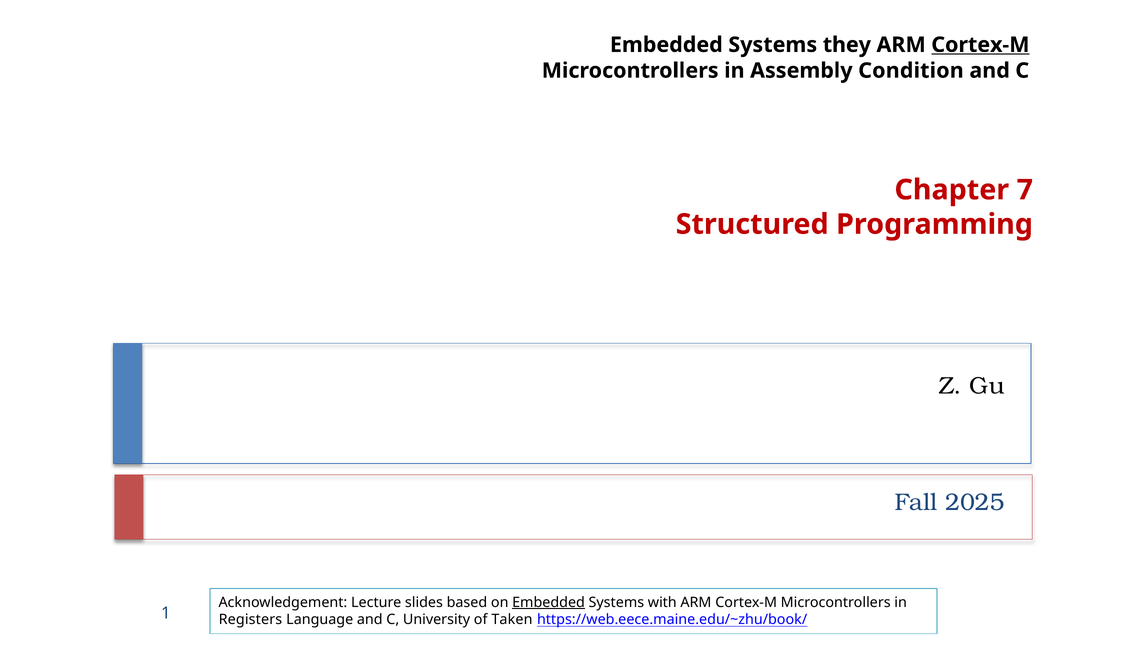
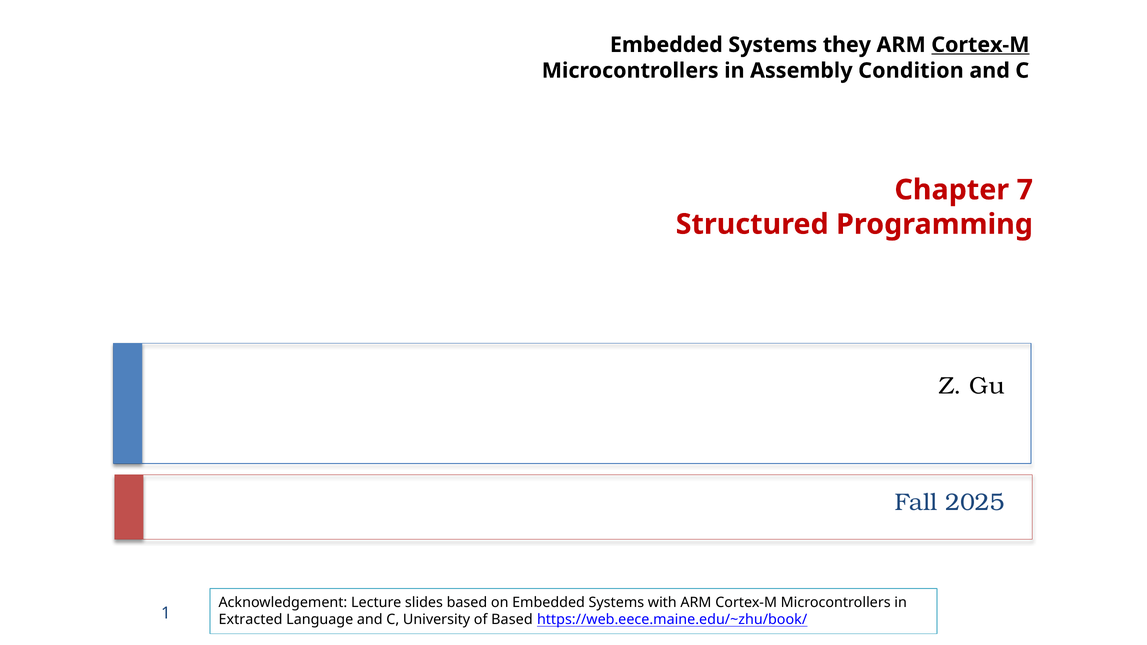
Embedded at (549, 603) underline: present -> none
Registers: Registers -> Extracted
of Taken: Taken -> Based
